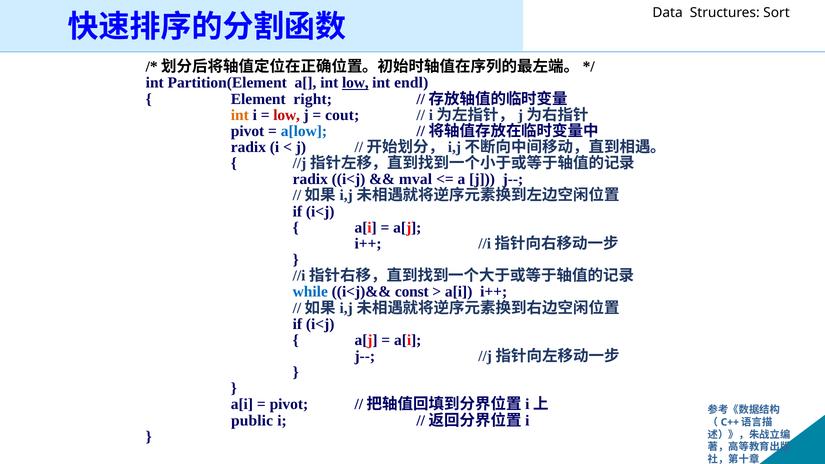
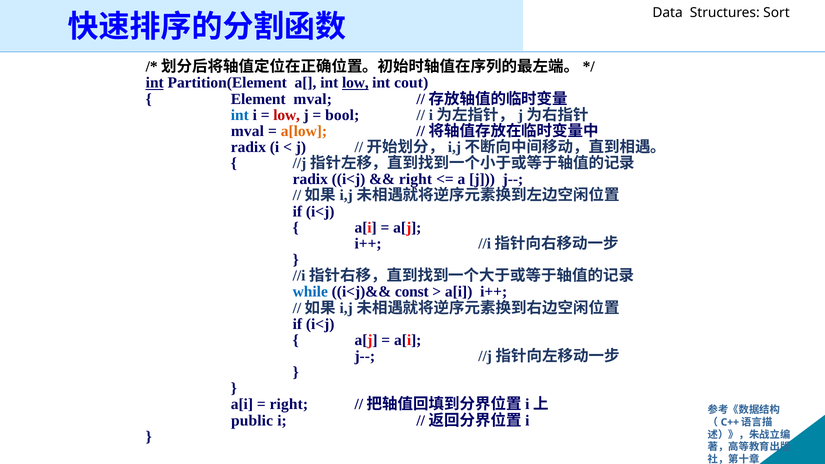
int at (155, 83) underline: none -> present
endl: endl -> cout
Element right: right -> mval
int at (240, 115) colour: orange -> blue
cout: cout -> bool
pivot at (248, 131): pivot -> mval
a[low colour: blue -> orange
mval at (416, 179): mval -> right
pivot at (289, 404): pivot -> right
